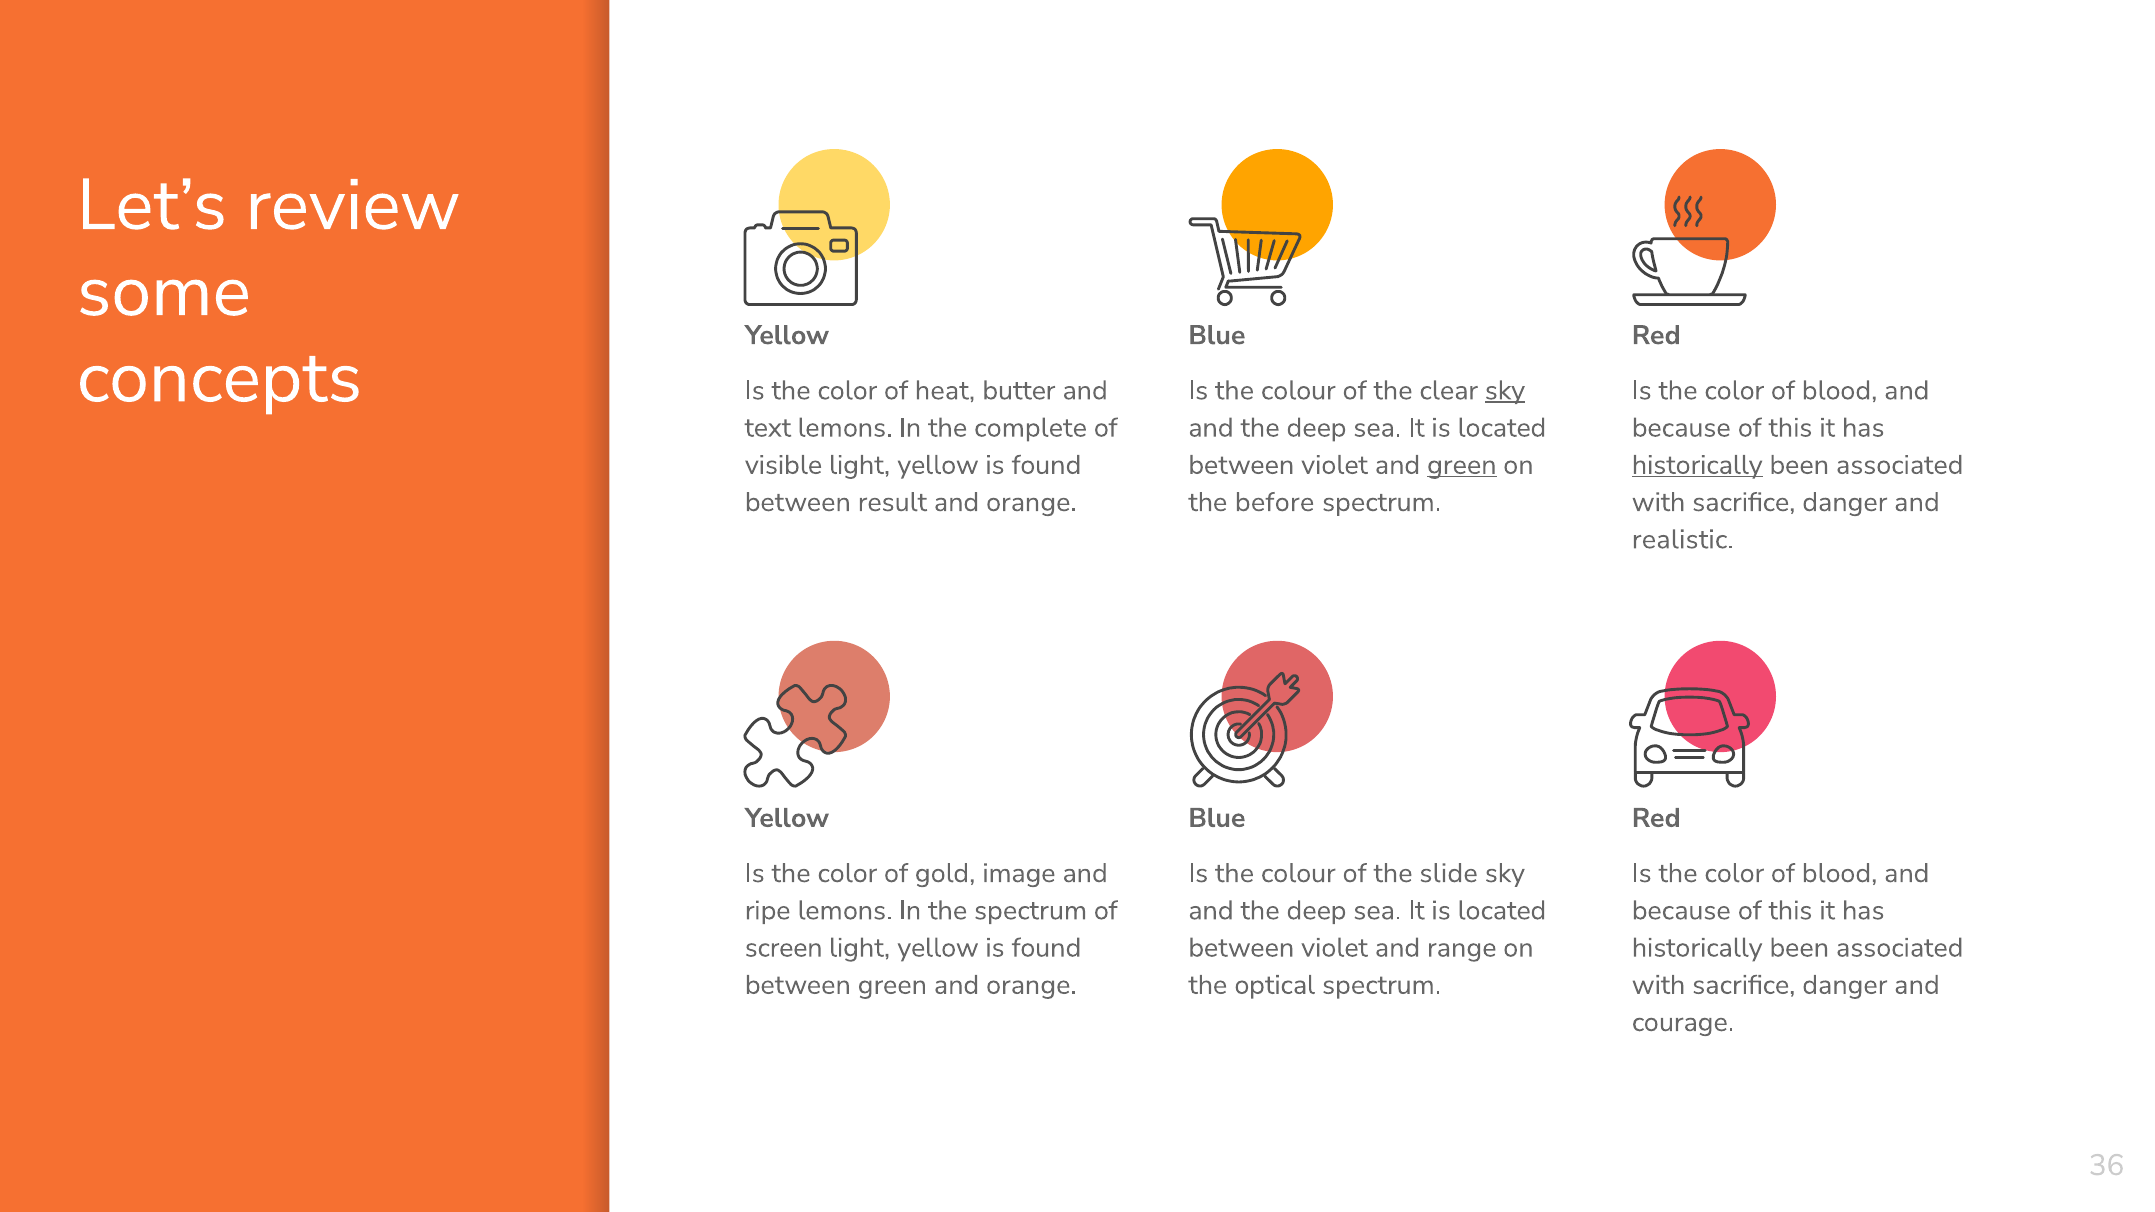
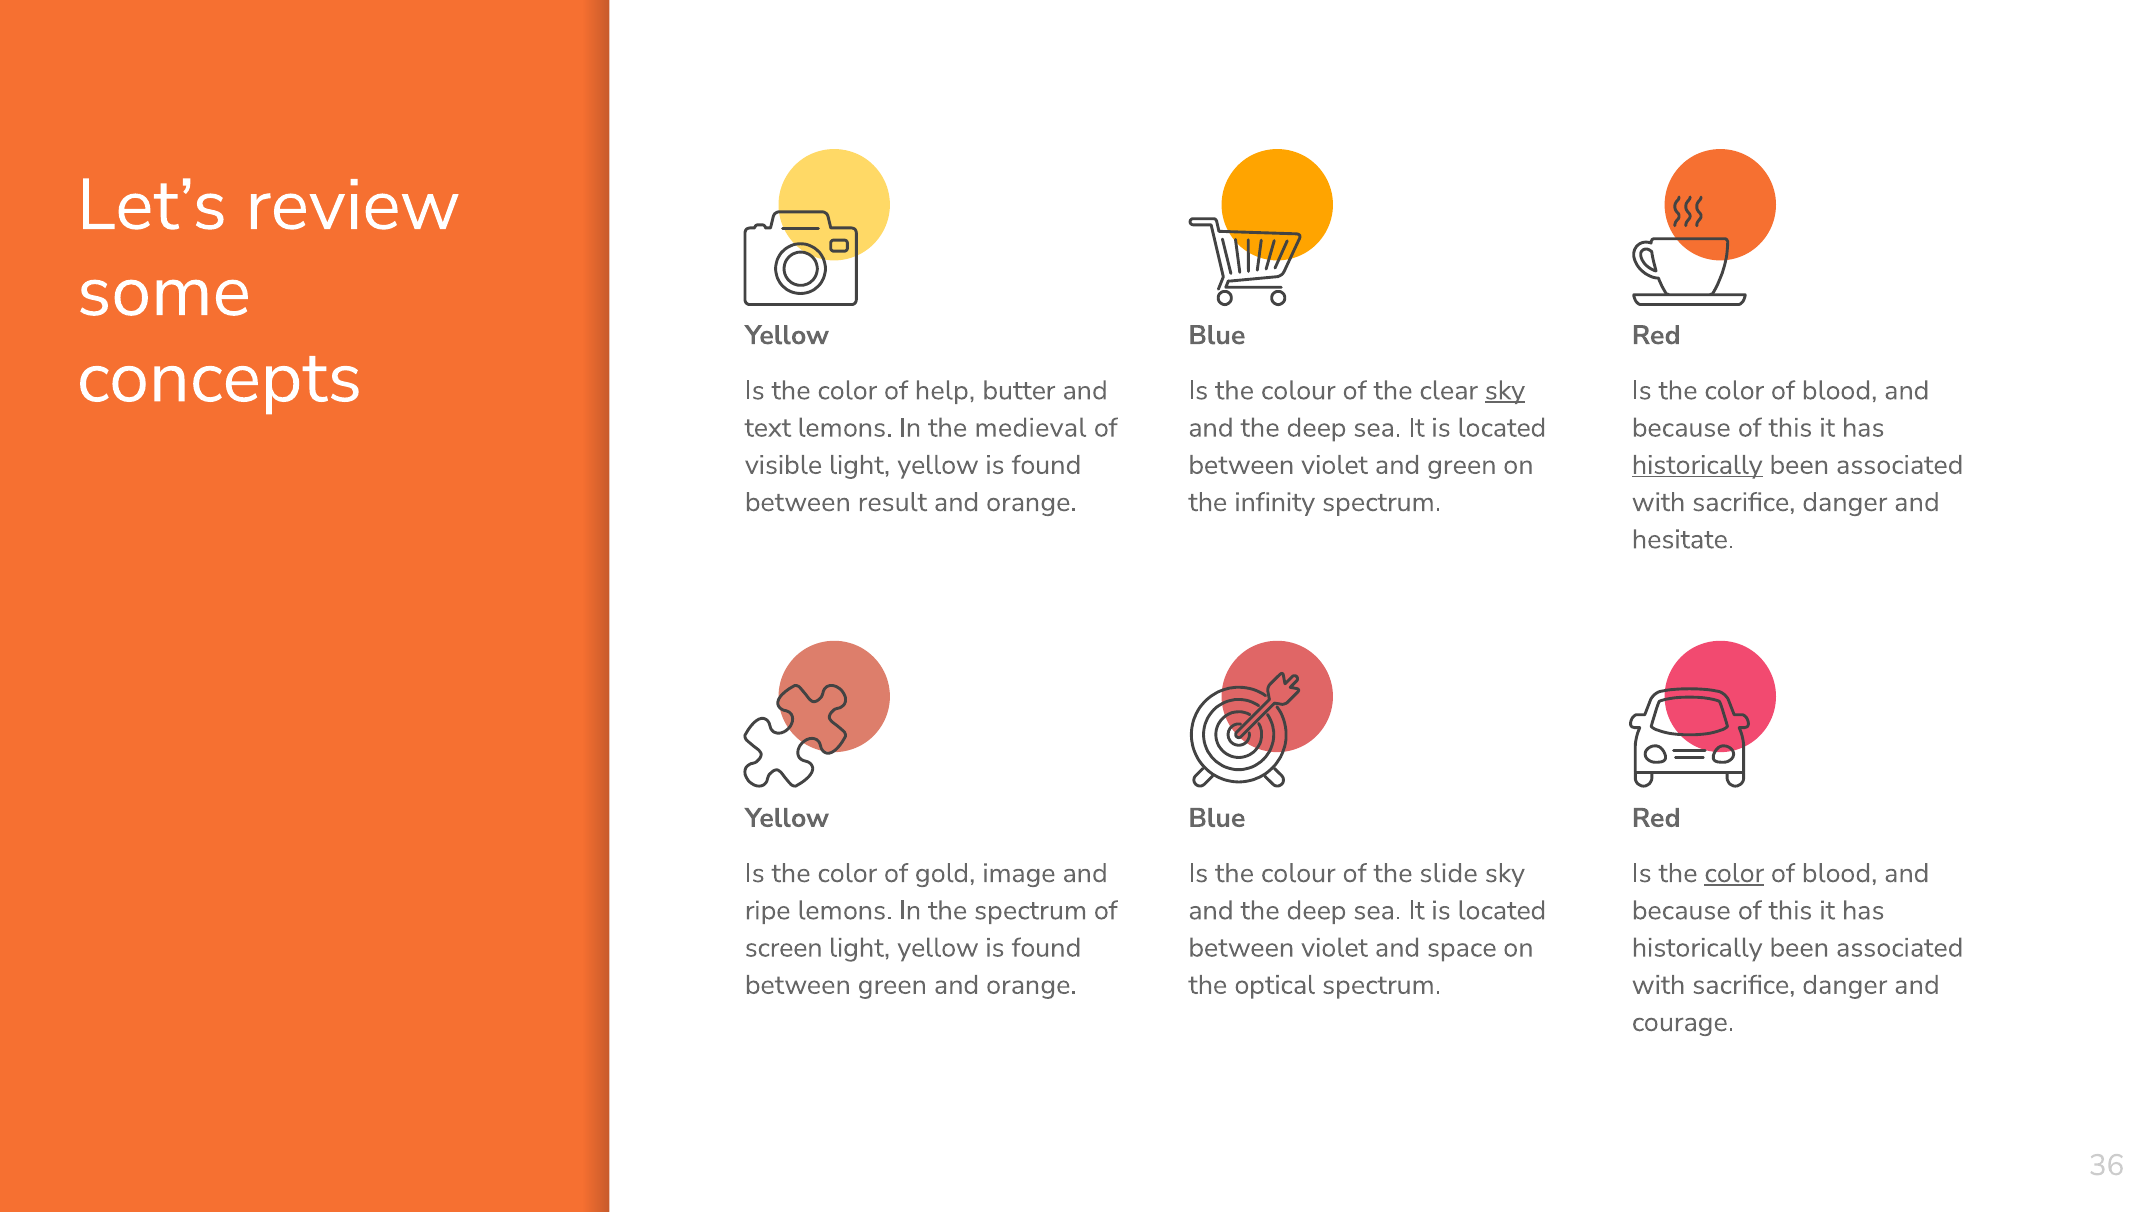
heat: heat -> help
complete: complete -> medieval
green at (1462, 465) underline: present -> none
before: before -> infinity
realistic: realistic -> hesitate
color at (1734, 873) underline: none -> present
range: range -> space
